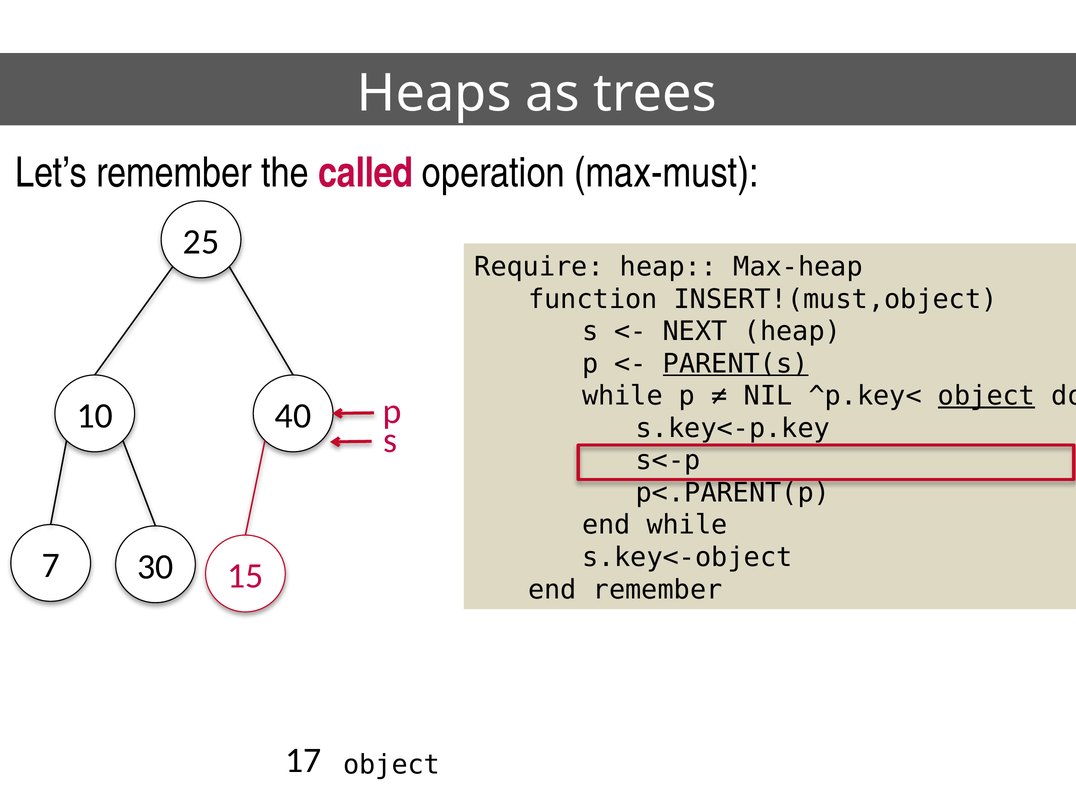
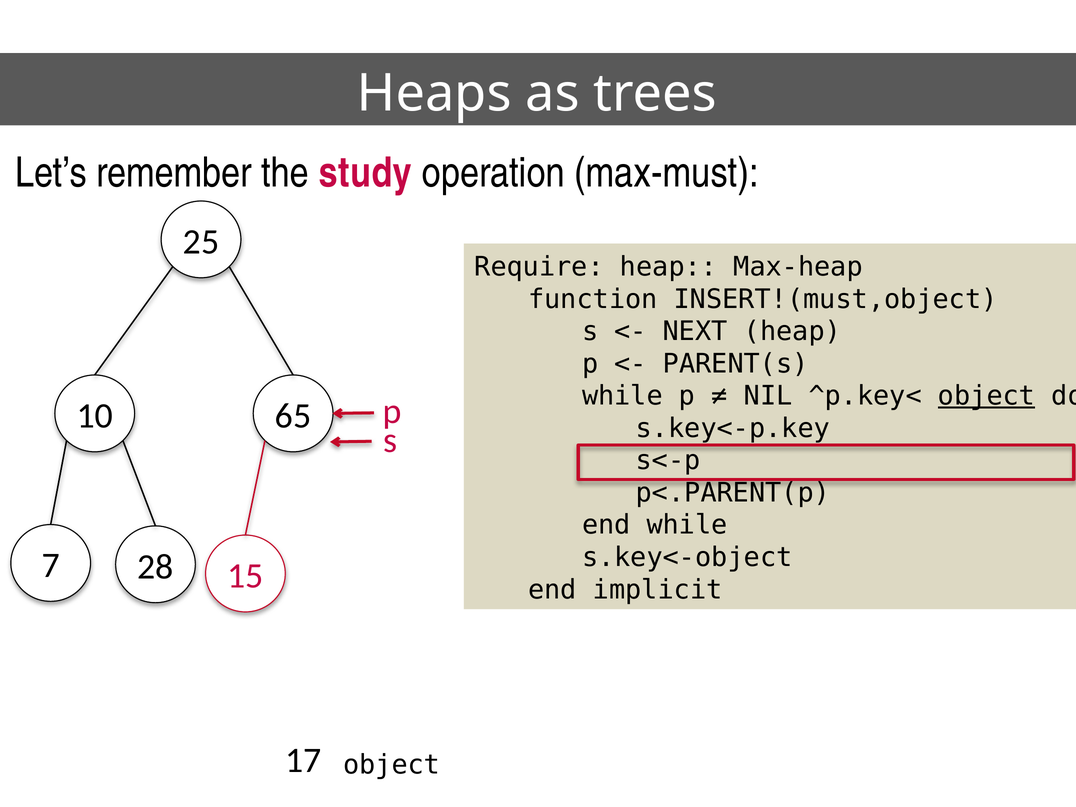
called: called -> study
PARENT(s underline: present -> none
40: 40 -> 65
30: 30 -> 28
end remember: remember -> implicit
